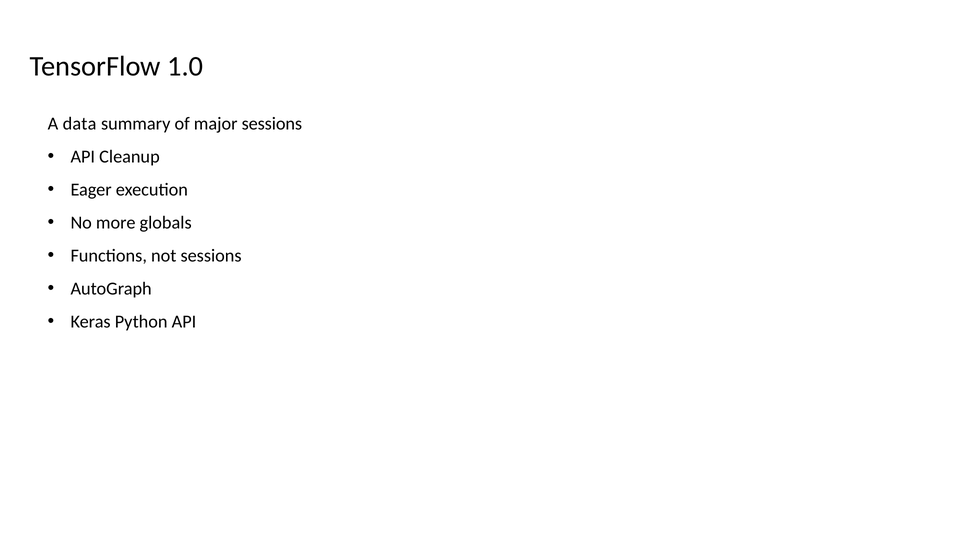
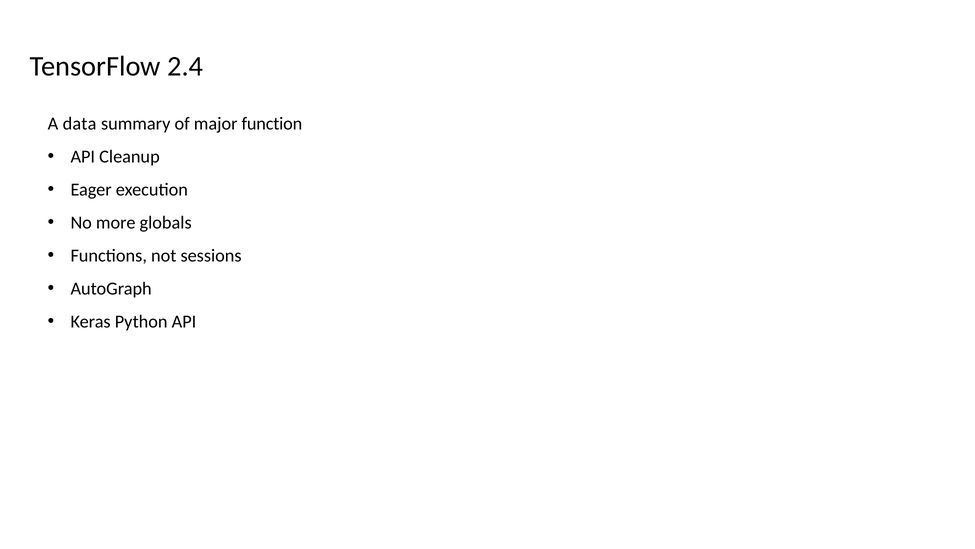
1.0: 1.0 -> 2.4
major sessions: sessions -> function
